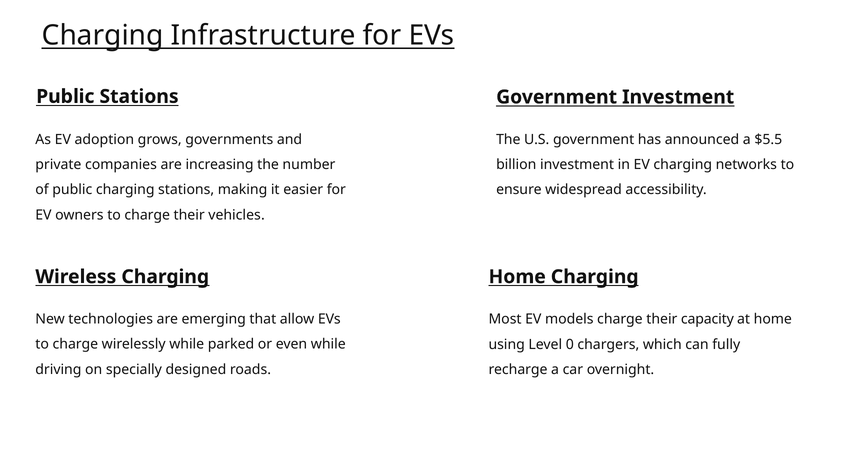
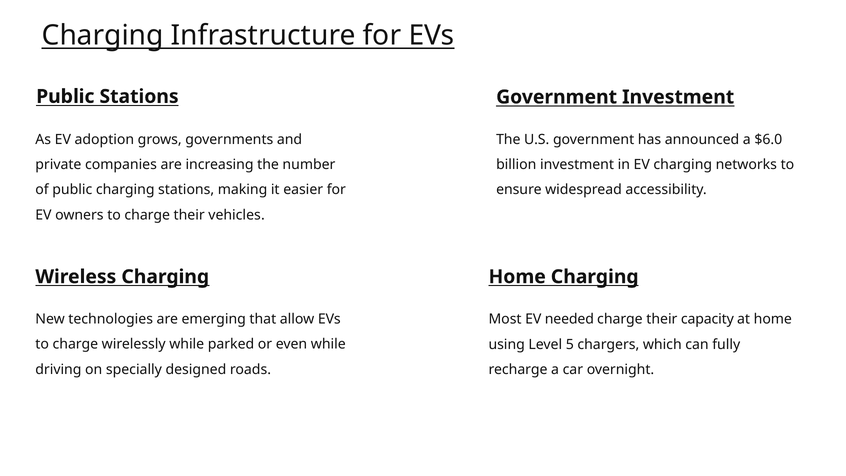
$5.5: $5.5 -> $6.0
models: models -> needed
0: 0 -> 5
